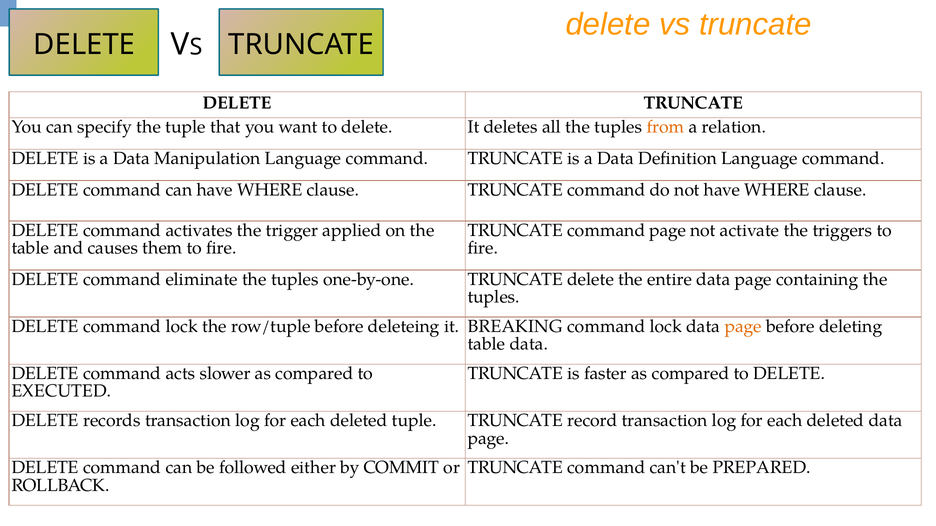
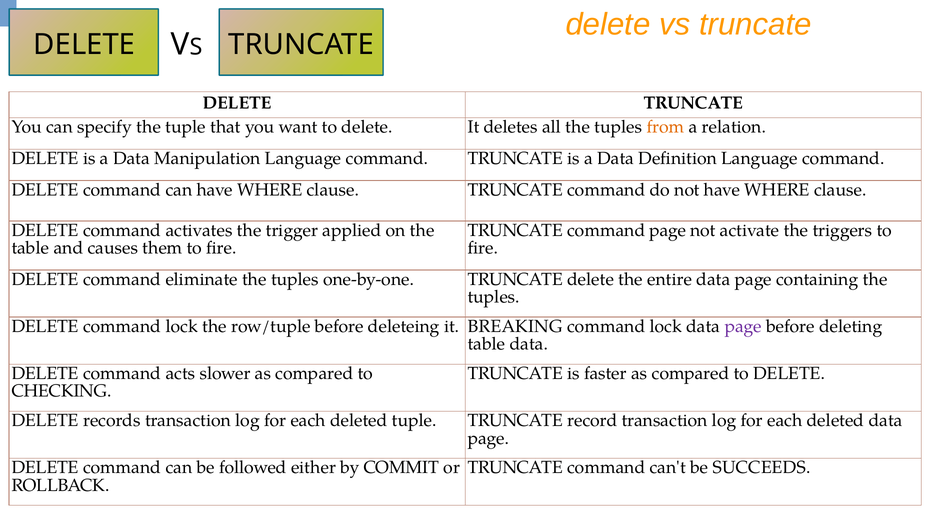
page at (743, 327) colour: orange -> purple
EXECUTED: EXECUTED -> CHECKING
PREPARED: PREPARED -> SUCCEEDS
